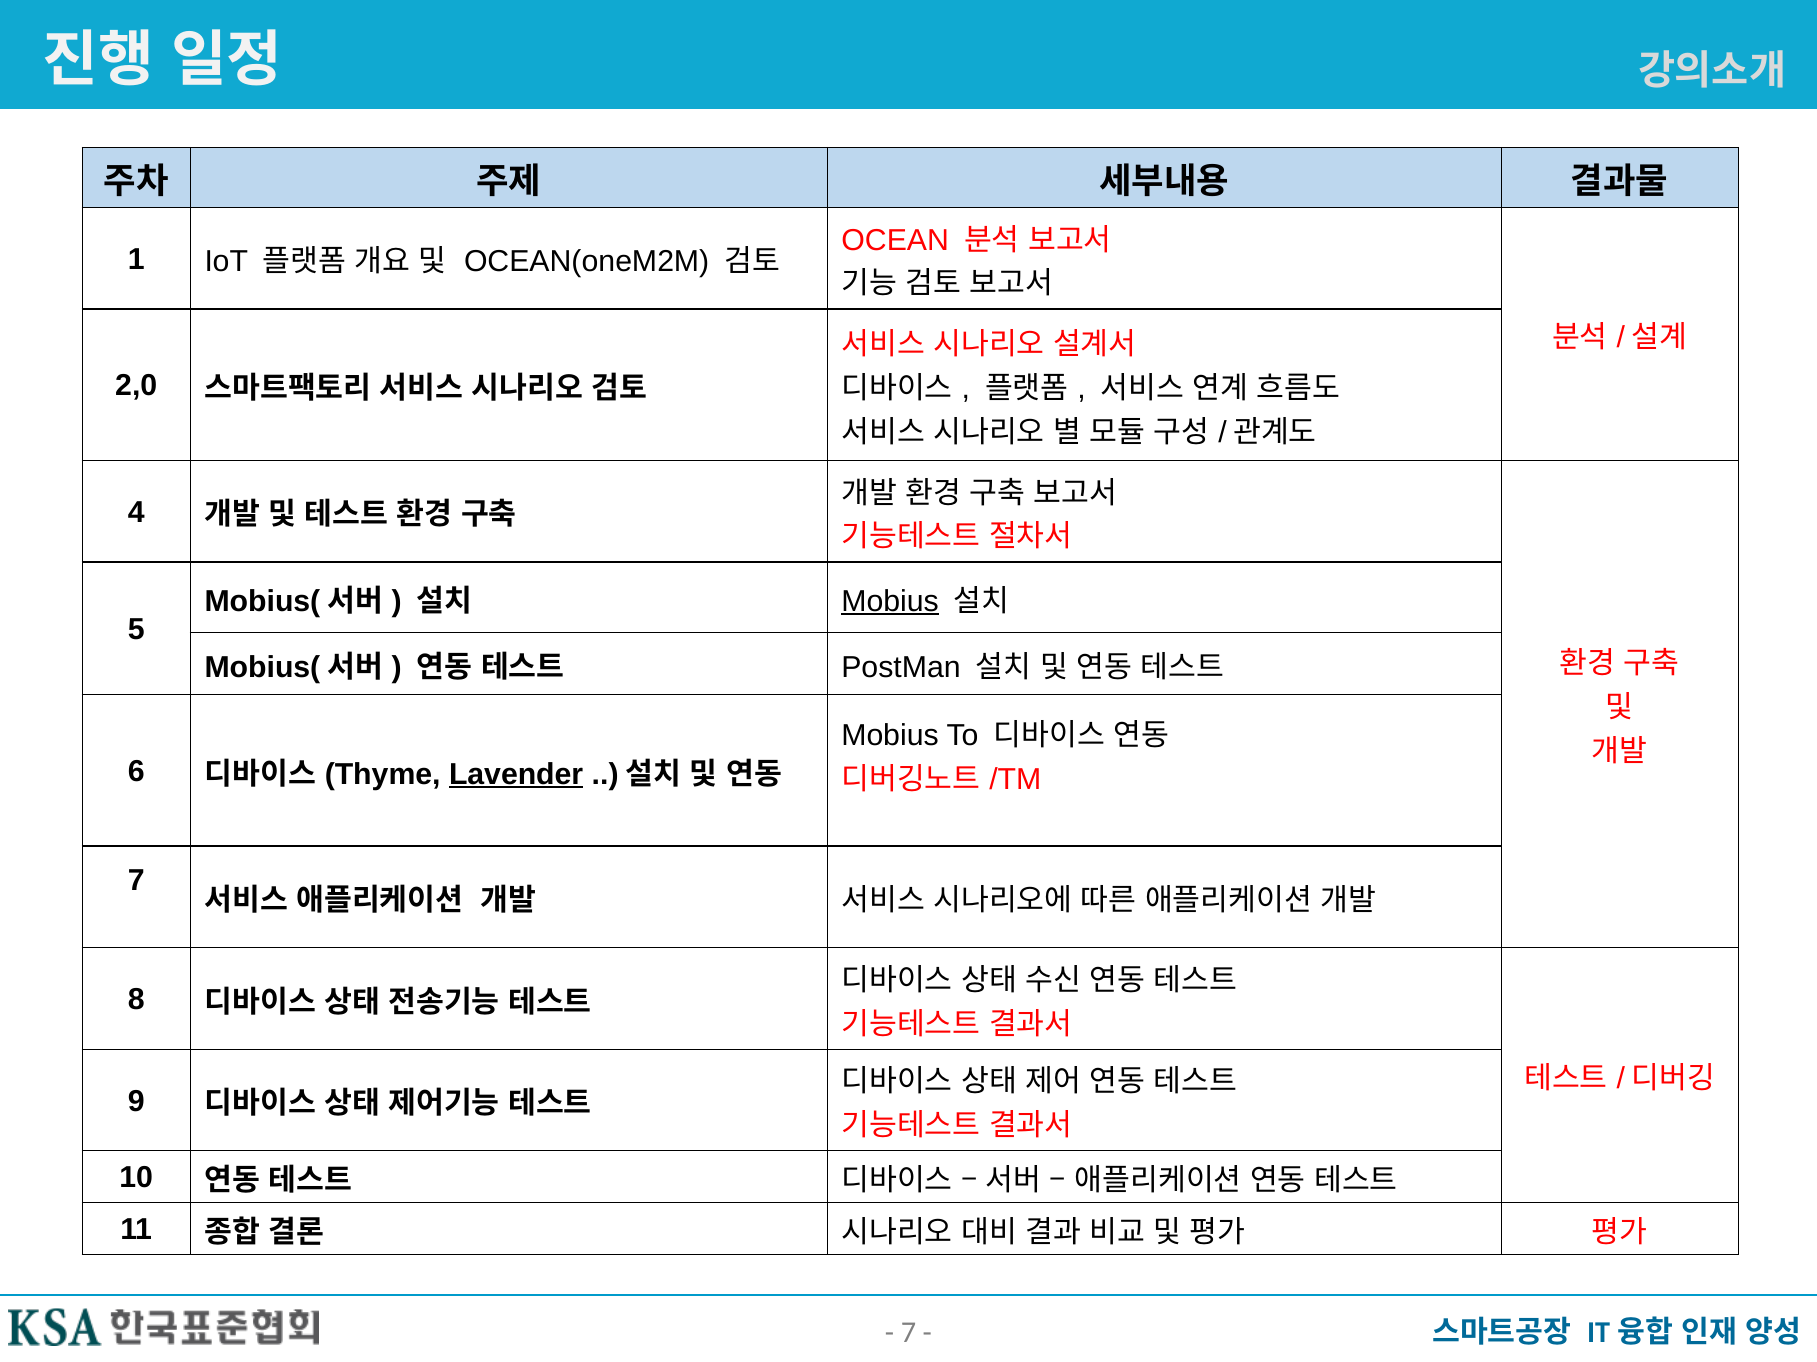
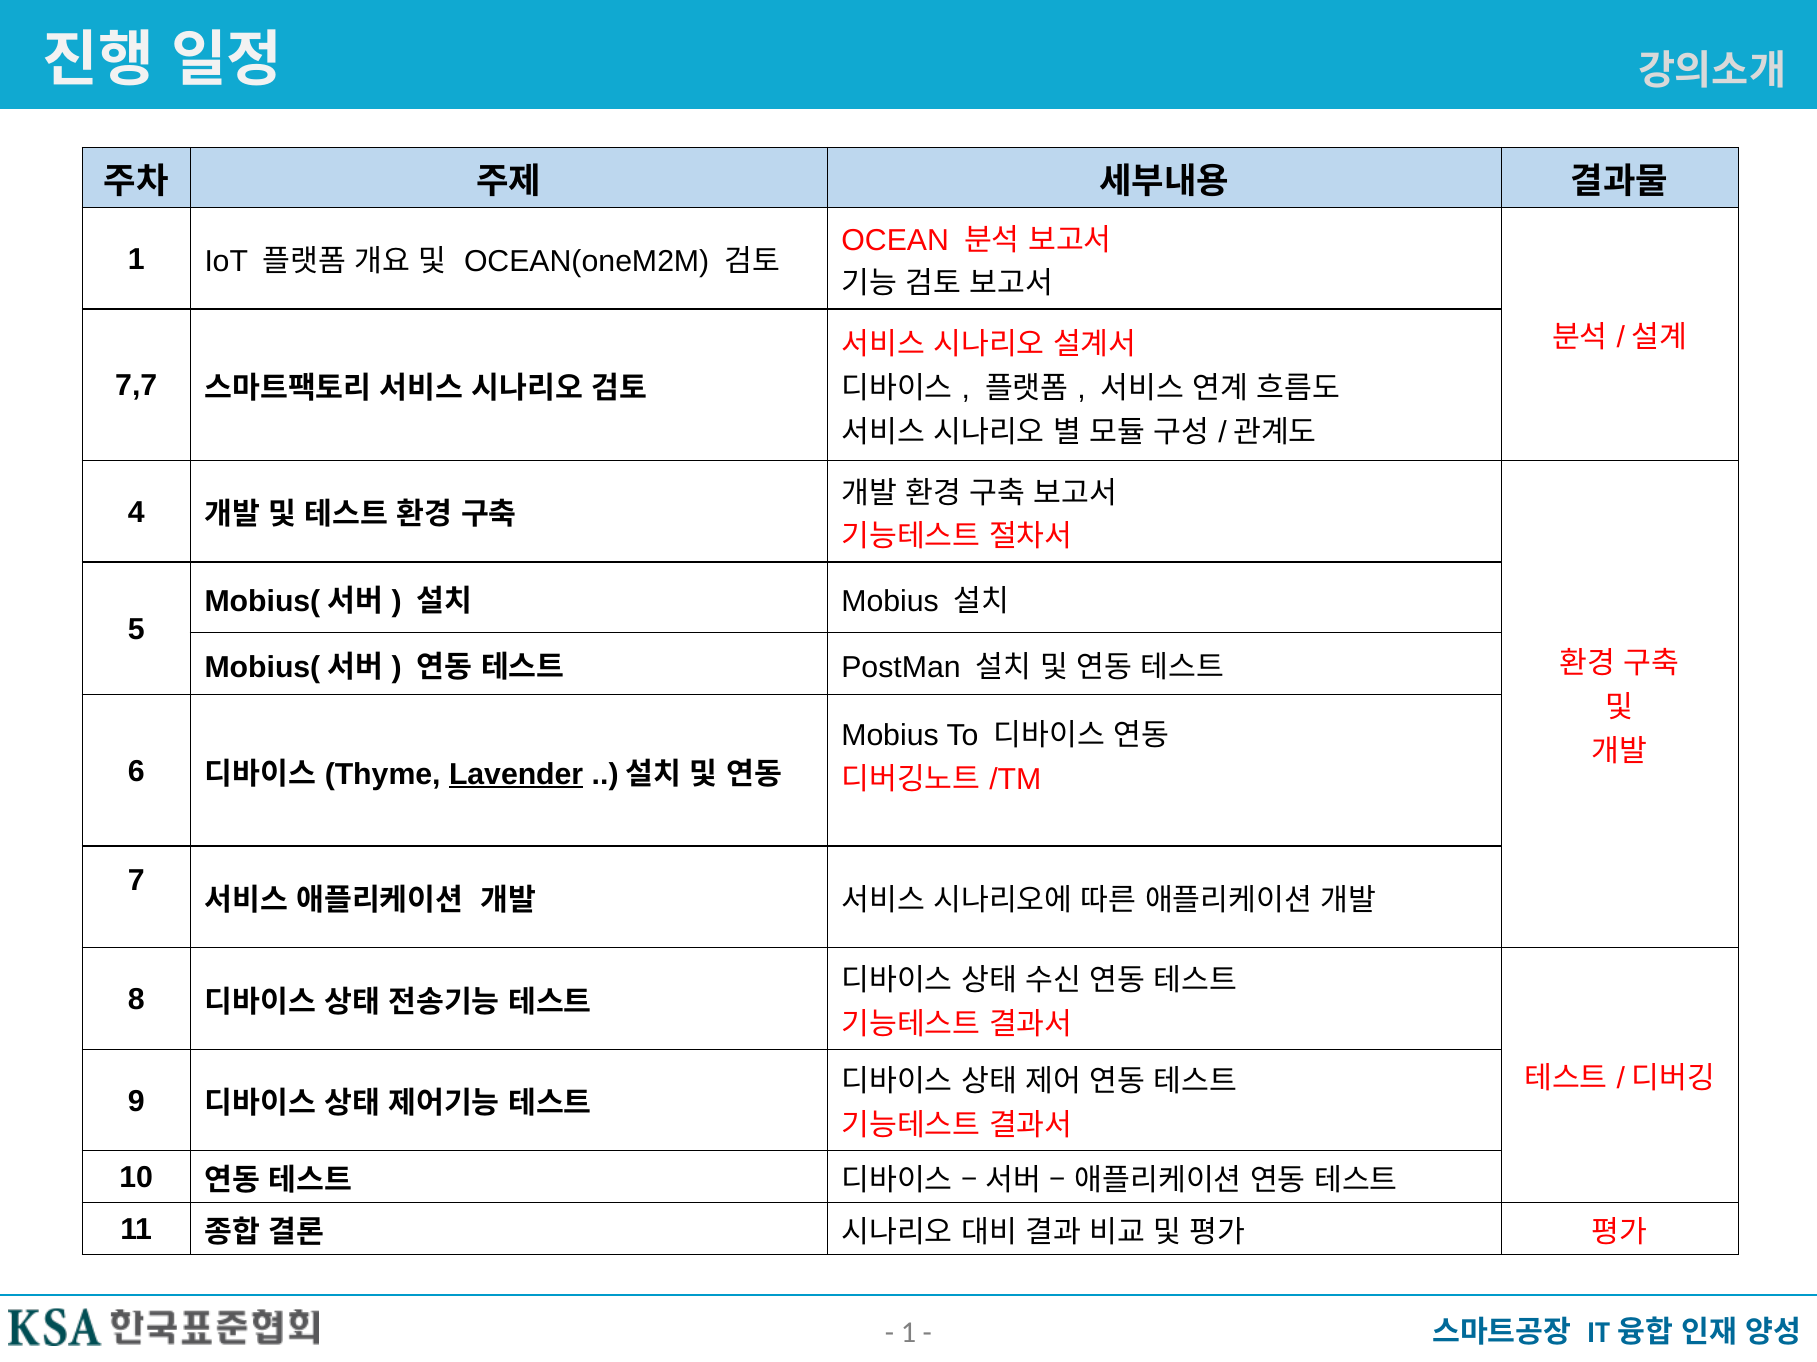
2,0: 2,0 -> 7,7
Mobius at (890, 601) underline: present -> none
7 at (909, 1334): 7 -> 1
